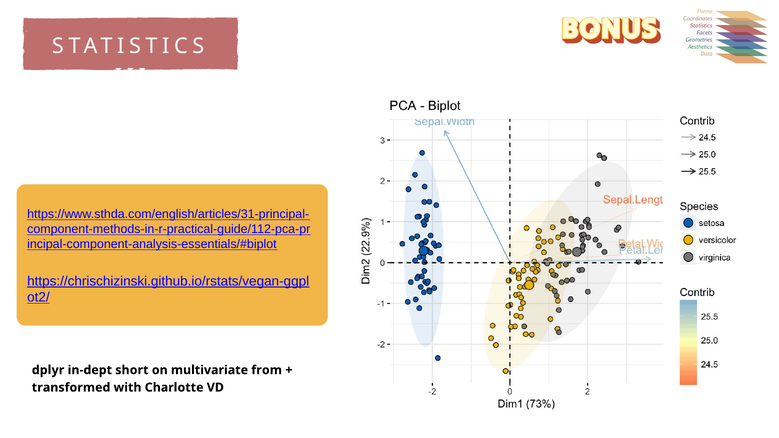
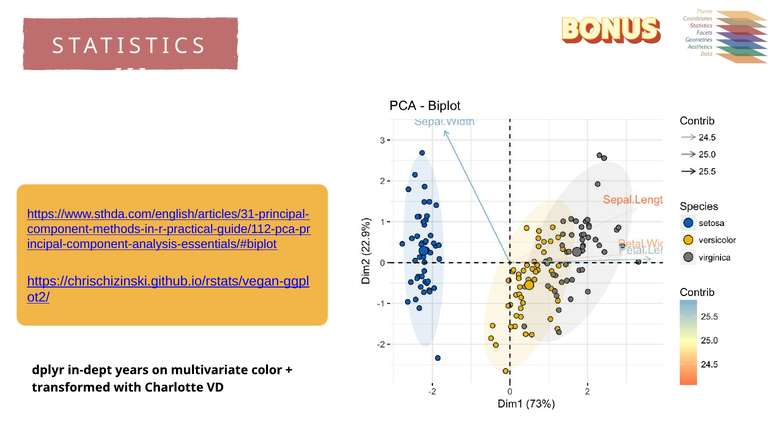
short: short -> years
from: from -> color
